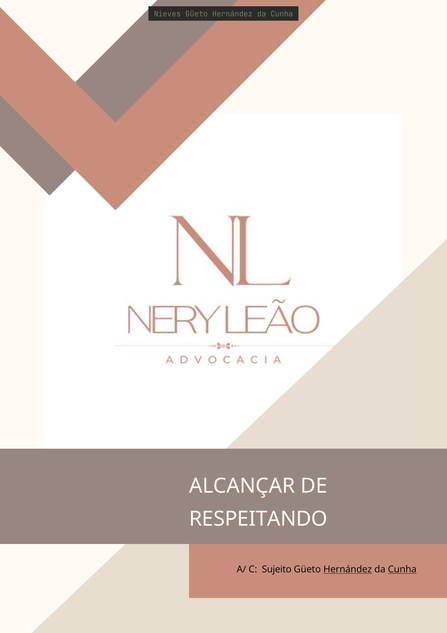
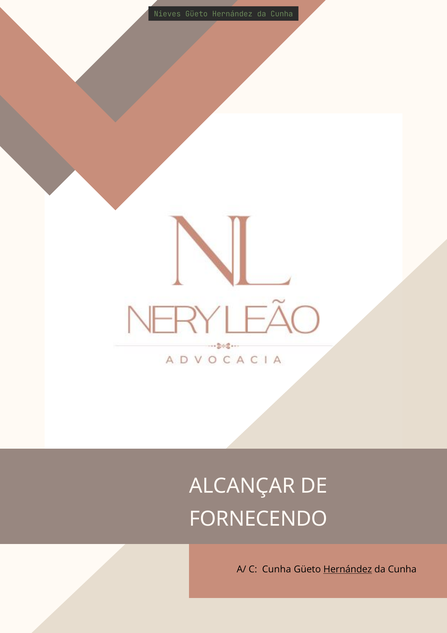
RESPEITANDO: RESPEITANDO -> FORNECENDO
C Sujeito: Sujeito -> Cunha
Cunha at (402, 569) underline: present -> none
